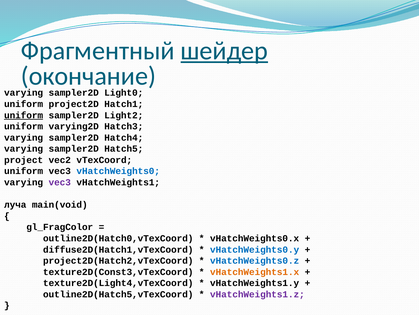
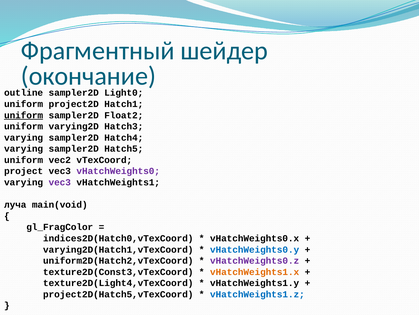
шейдер underline: present -> none
varying at (24, 93): varying -> outline
Light2: Light2 -> Float2
project at (24, 160): project -> uniform
uniform at (24, 171): uniform -> project
vHatchWeights0 colour: blue -> purple
outline2D(Hatch0,vTexCoord: outline2D(Hatch0,vTexCoord -> indices2D(Hatch0,vTexCoord
diffuse2D(Hatch1,vTexCoord: diffuse2D(Hatch1,vTexCoord -> varying2D(Hatch1,vTexCoord
project2D(Hatch2,vTexCoord: project2D(Hatch2,vTexCoord -> uniform2D(Hatch2,vTexCoord
vHatchWeights0.z colour: blue -> purple
outline2D(Hatch5,vTexCoord: outline2D(Hatch5,vTexCoord -> project2D(Hatch5,vTexCoord
vHatchWeights1.z colour: purple -> blue
